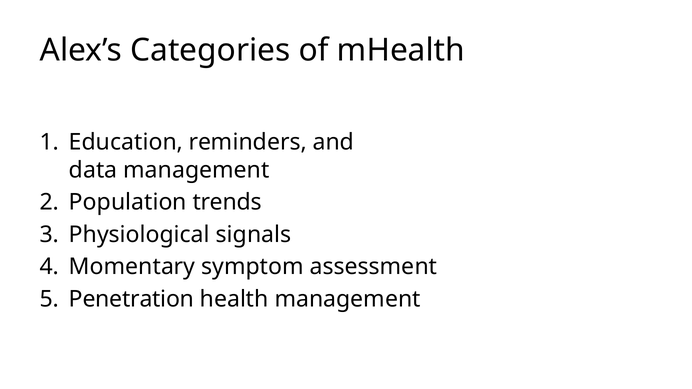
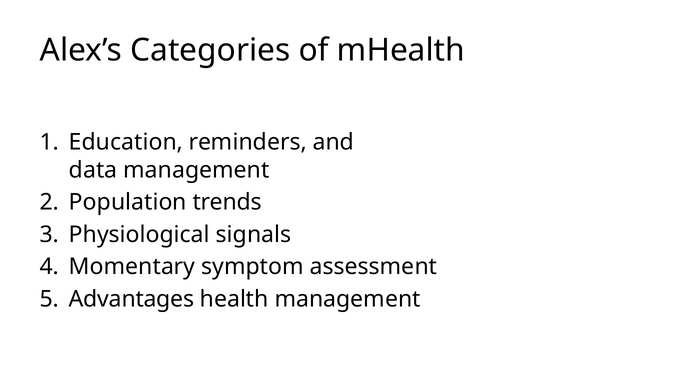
Penetration: Penetration -> Advantages
